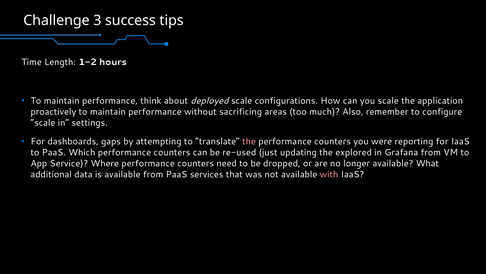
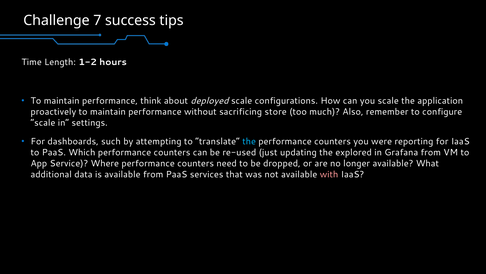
3: 3 -> 7
areas: areas -> store
gaps: gaps -> such
the at (249, 141) colour: pink -> light blue
